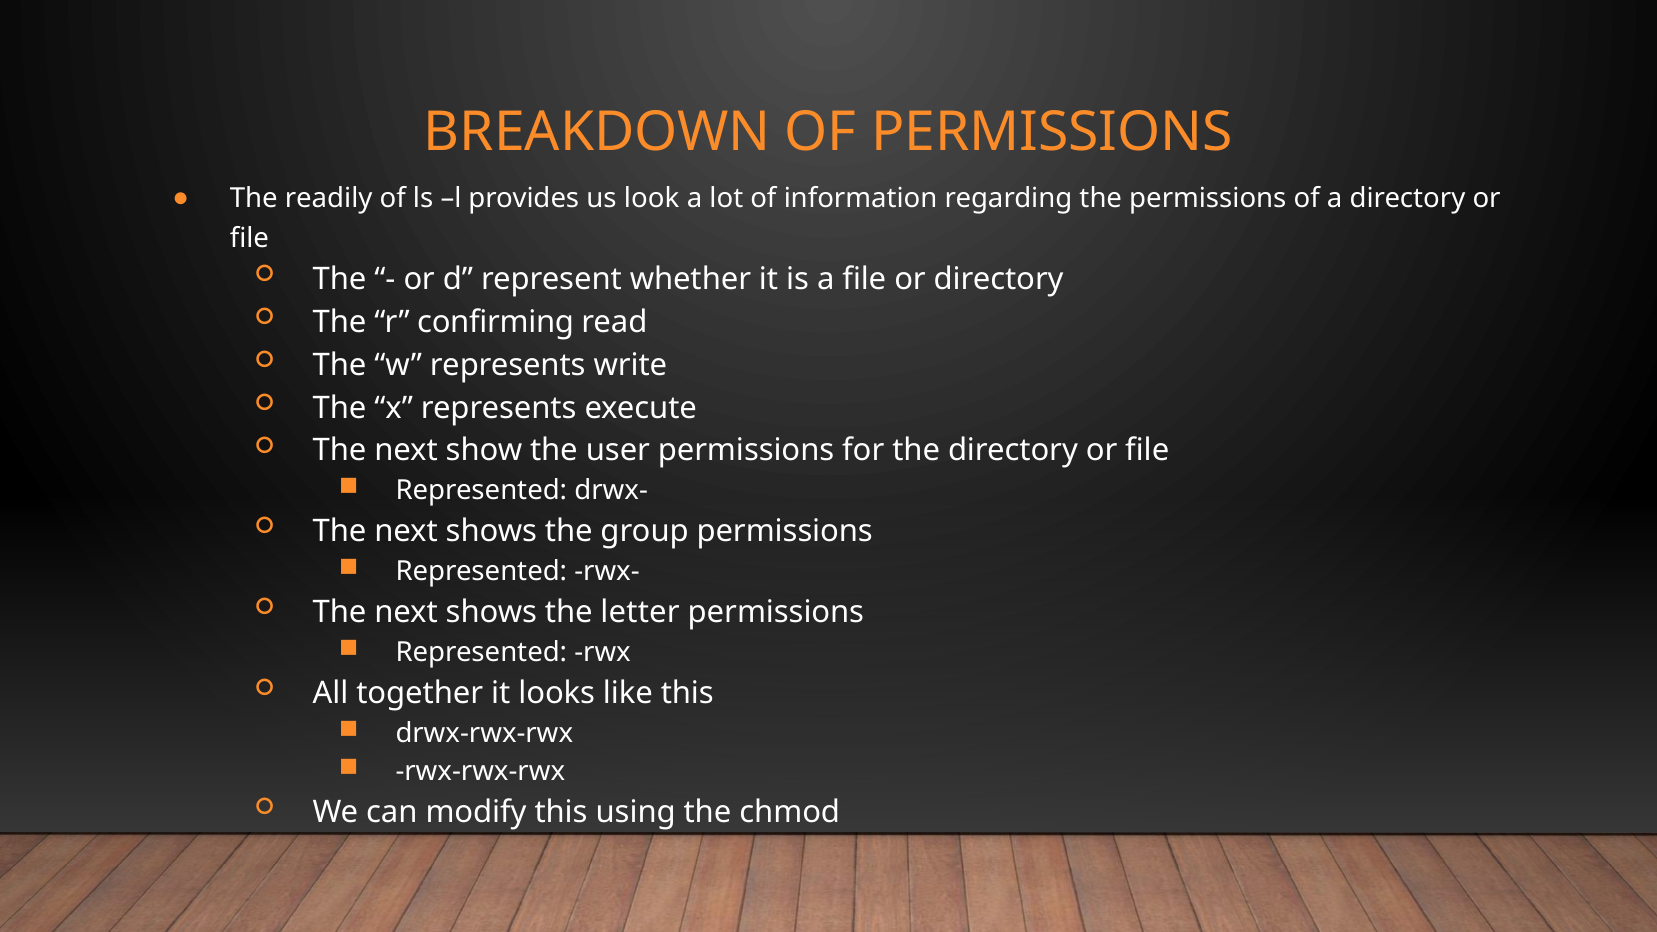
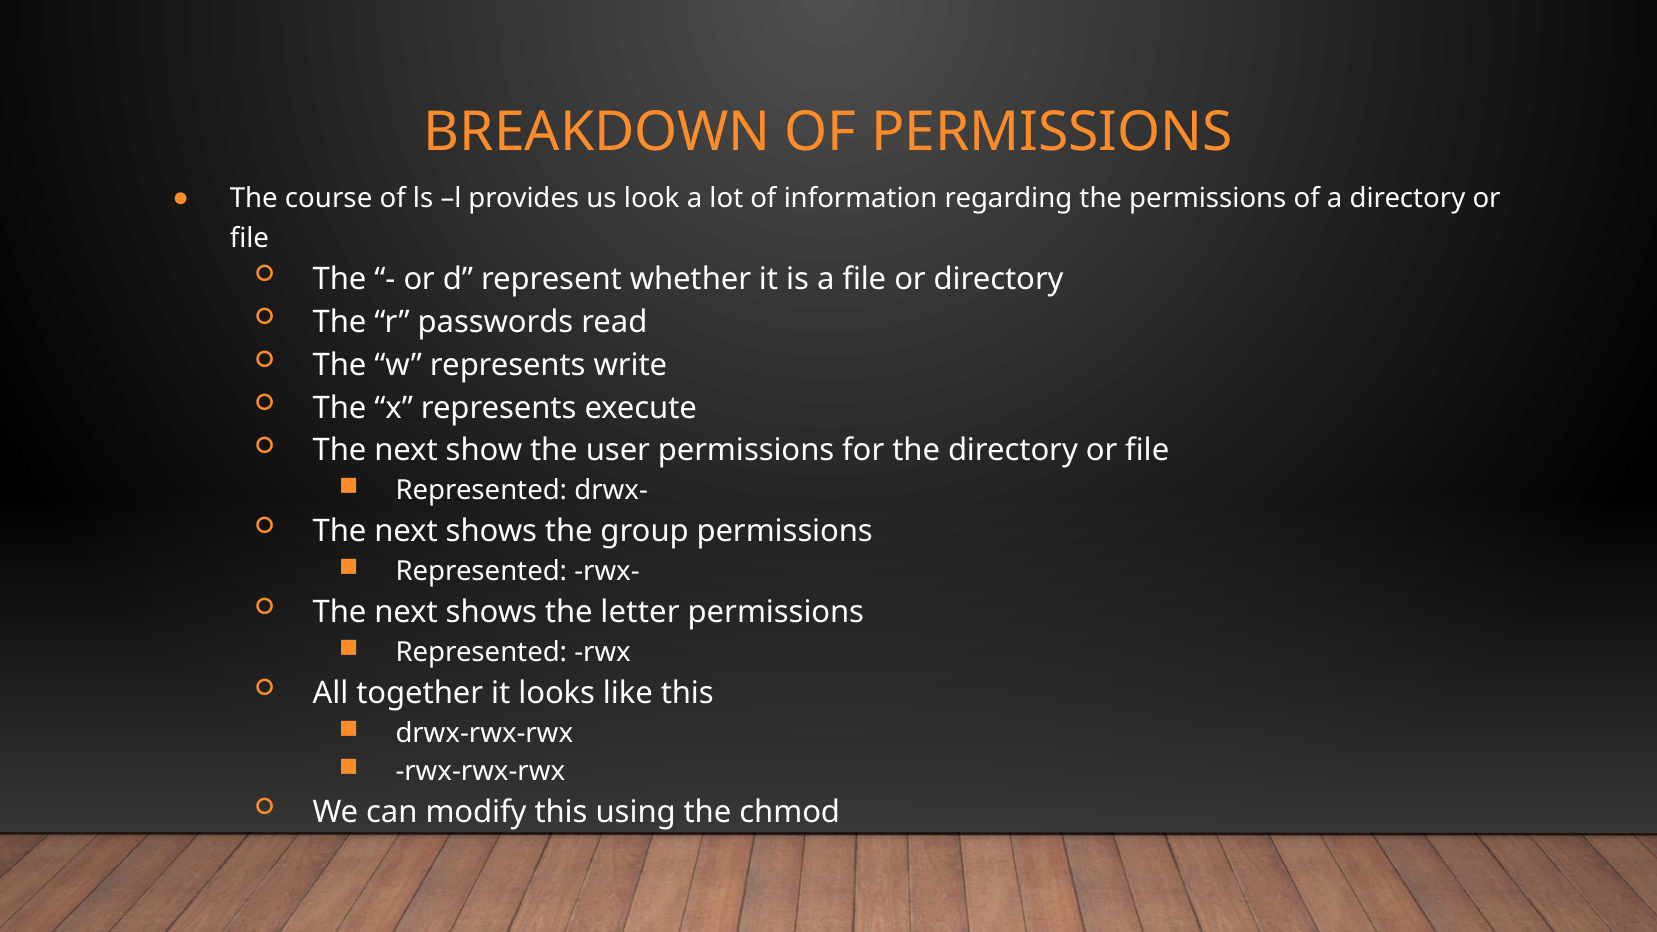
readily: readily -> course
confirming: confirming -> passwords
